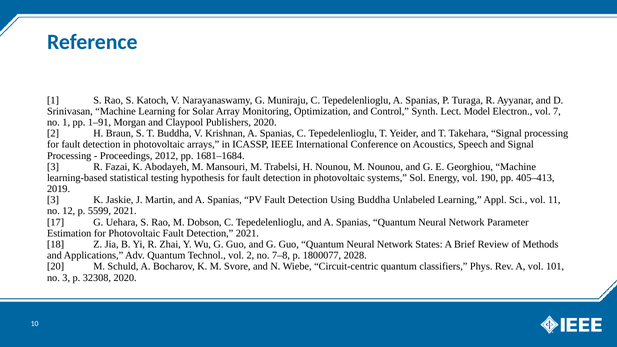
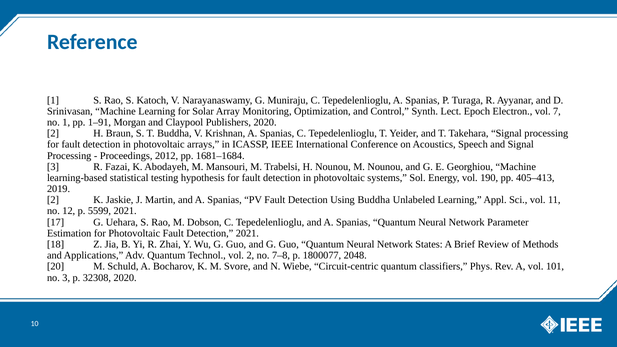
Model: Model -> Epoch
3 at (53, 200): 3 -> 2
2028: 2028 -> 2048
